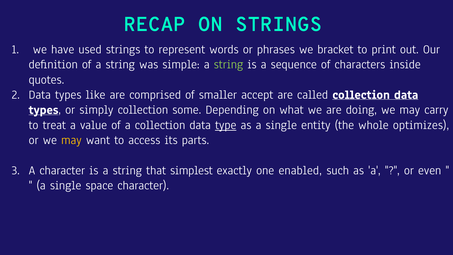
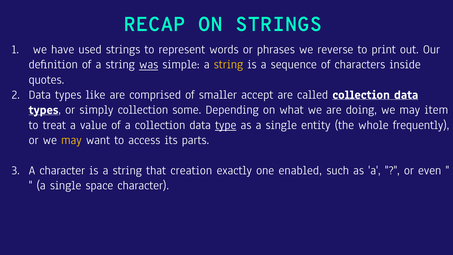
bracket: bracket -> reverse
was underline: none -> present
string at (228, 64) colour: light green -> yellow
carry: carry -> item
optimizes: optimizes -> frequently
simplest: simplest -> creation
